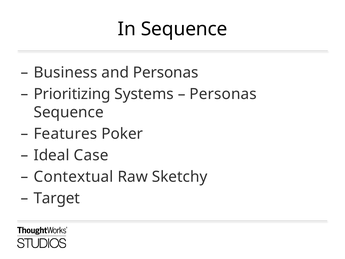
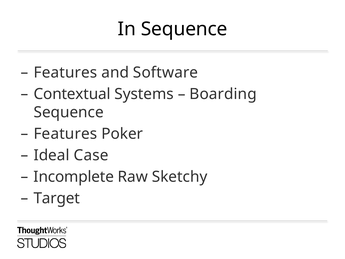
Business at (66, 72): Business -> Features
and Personas: Personas -> Software
Prioritizing: Prioritizing -> Contextual
Personas at (223, 94): Personas -> Boarding
Contextual: Contextual -> Incomplete
